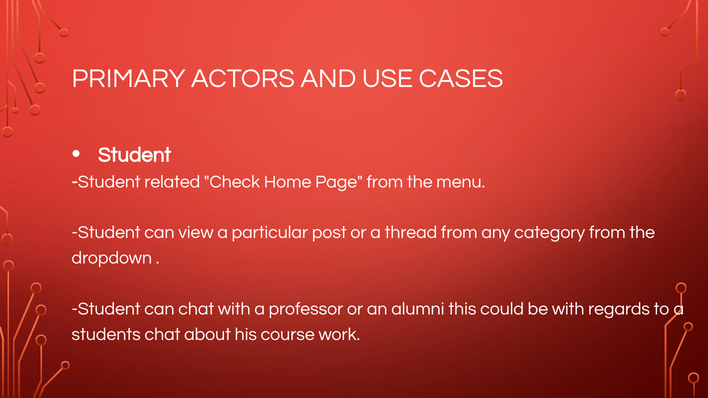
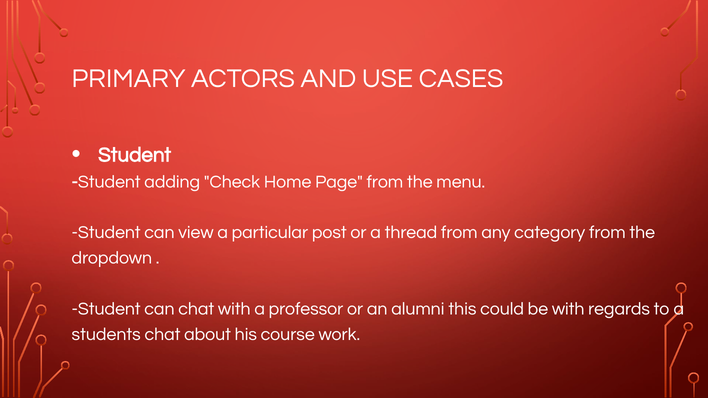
related: related -> adding
